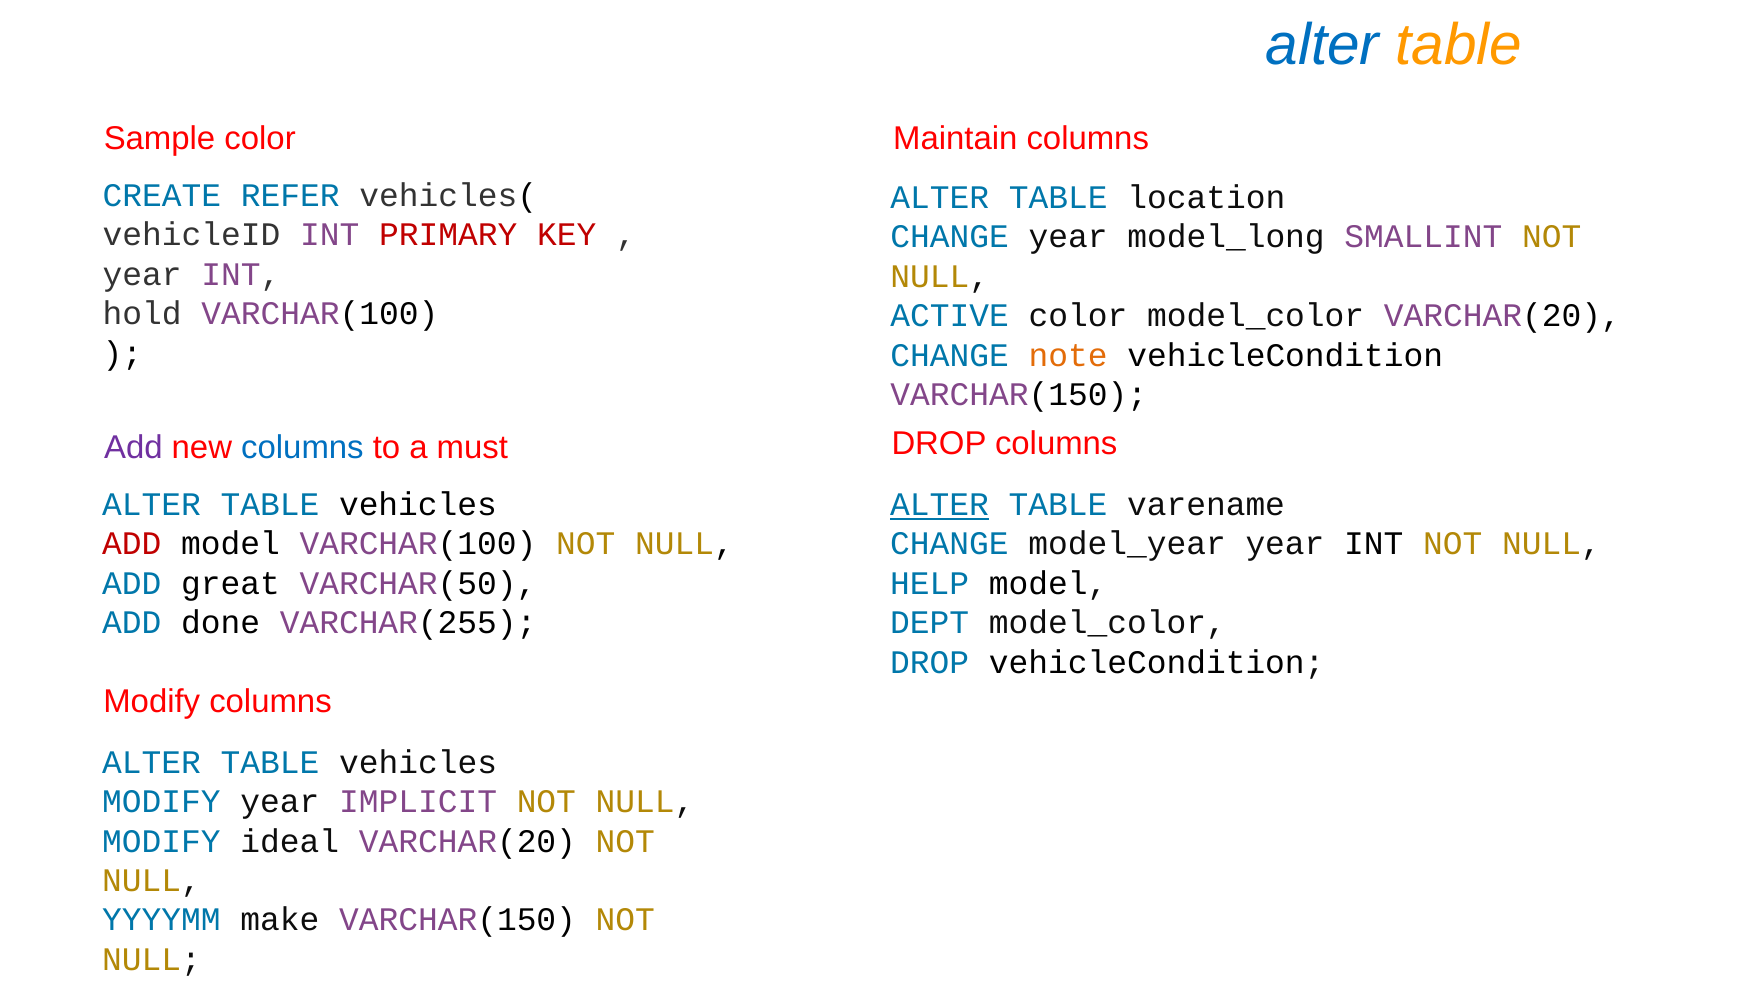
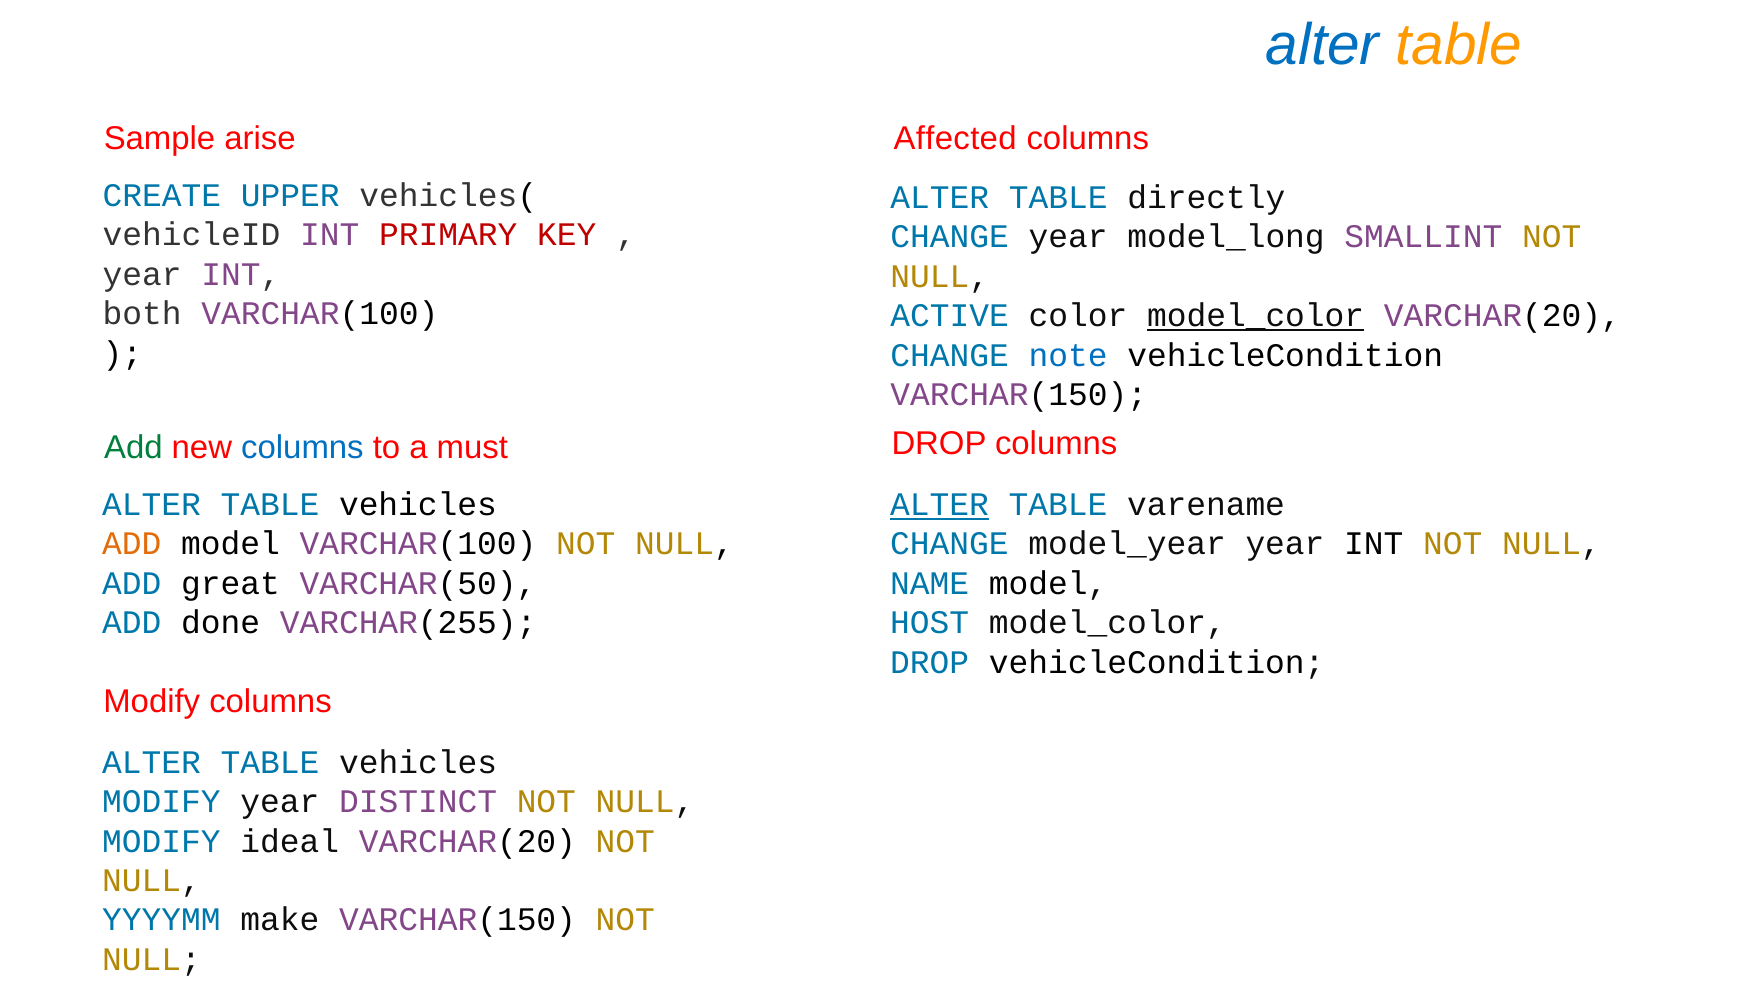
Sample color: color -> arise
Maintain: Maintain -> Affected
REFER: REFER -> UPPER
location: location -> directly
hold: hold -> both
model_color at (1256, 316) underline: none -> present
note colour: orange -> blue
Add at (133, 448) colour: purple -> green
ADD at (132, 544) colour: red -> orange
HELP: HELP -> NAME
DEPT: DEPT -> HOST
IMPLICIT: IMPLICIT -> DISTINCT
